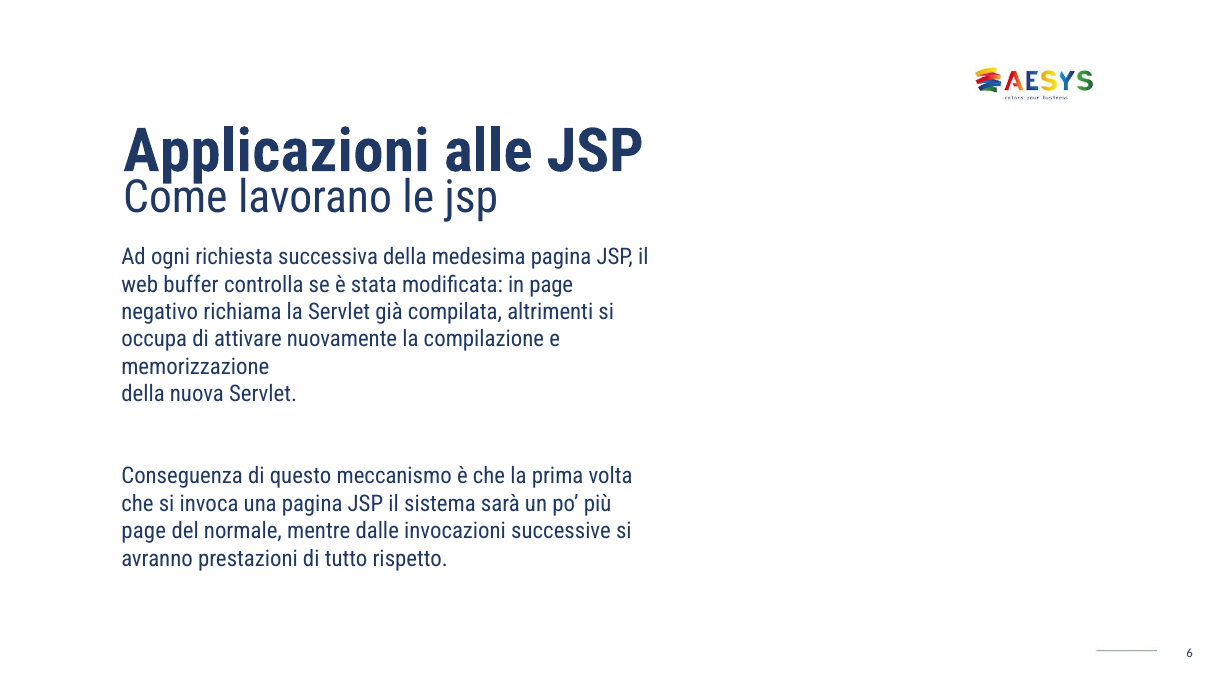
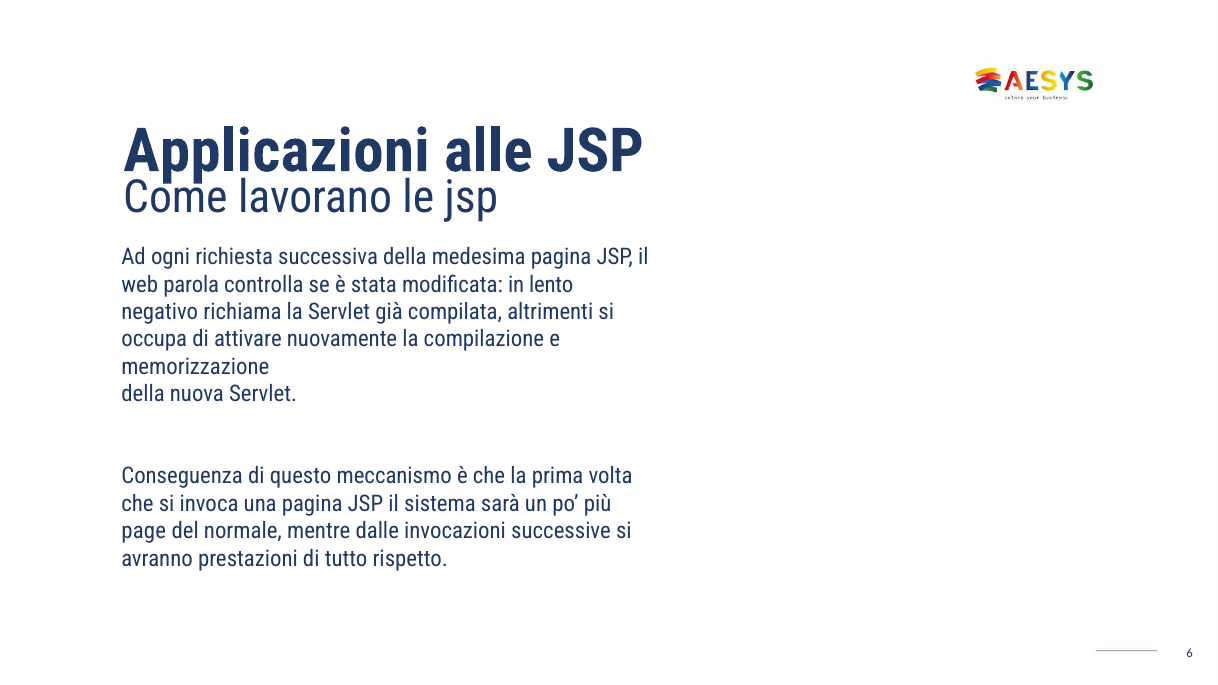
buffer: buffer -> parola
in page: page -> lento
